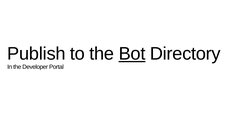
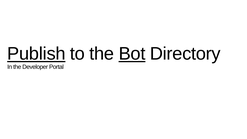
Publish underline: none -> present
